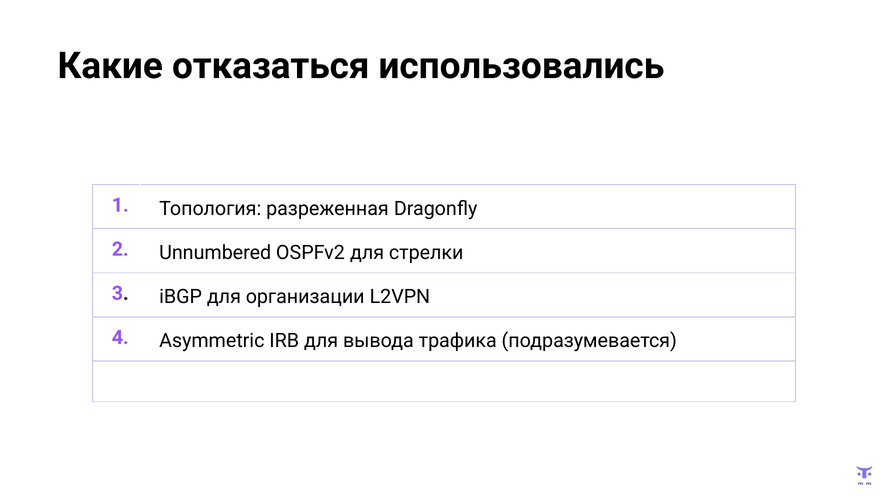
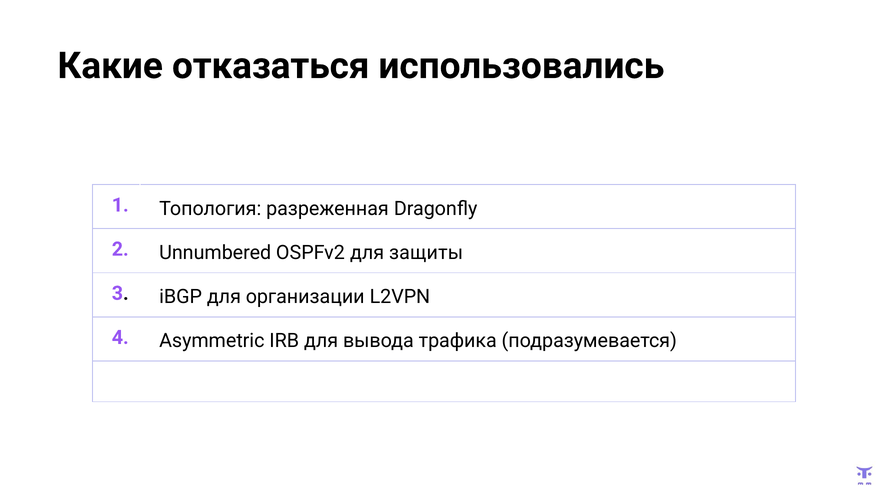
стрелки: стрелки -> защиты
